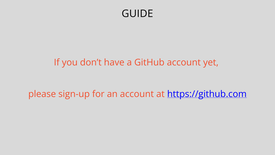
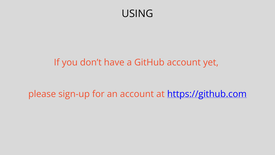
GUIDE: GUIDE -> USING
